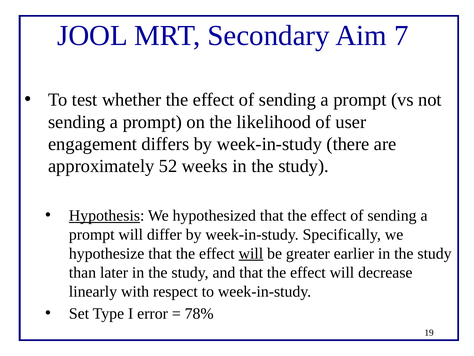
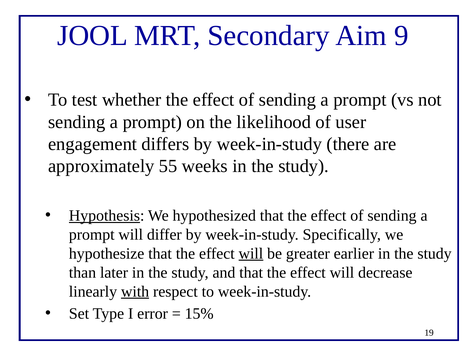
7: 7 -> 9
52: 52 -> 55
with underline: none -> present
78%: 78% -> 15%
